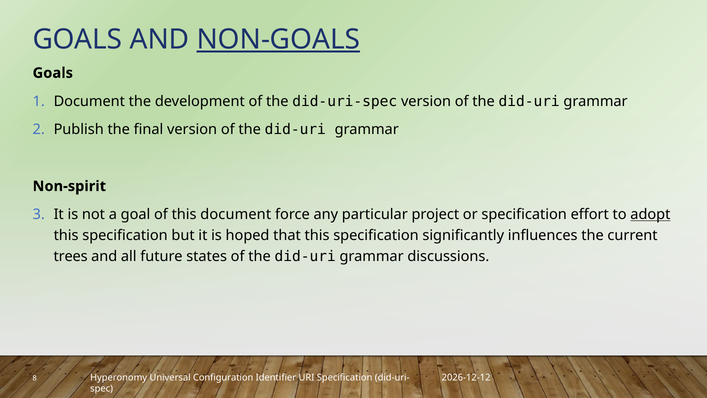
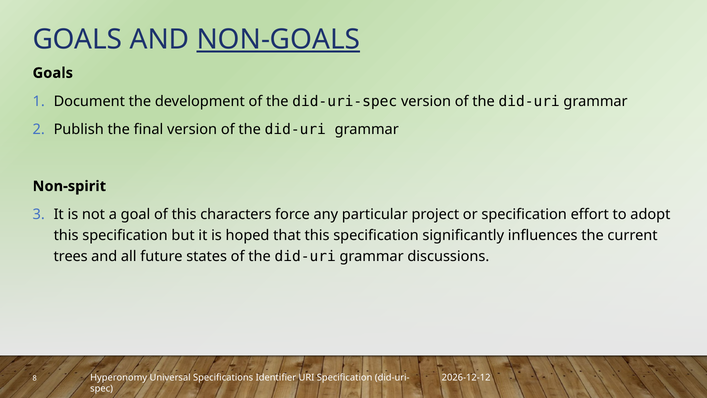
this document: document -> characters
adopt underline: present -> none
Configuration: Configuration -> Specifications
